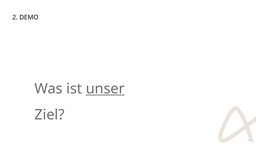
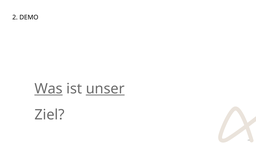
Was underline: none -> present
